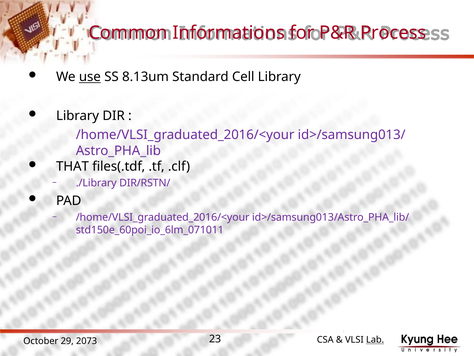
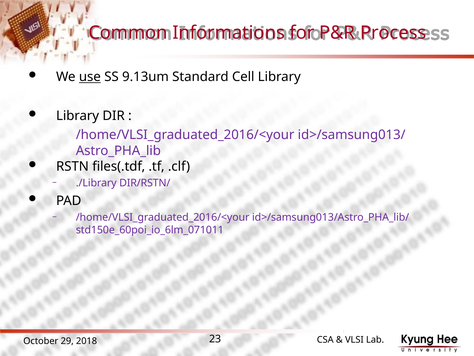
8.13um: 8.13um -> 9.13um
THAT: THAT -> RSTN
Lab underline: present -> none
2073: 2073 -> 2018
